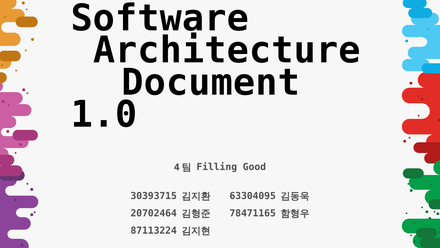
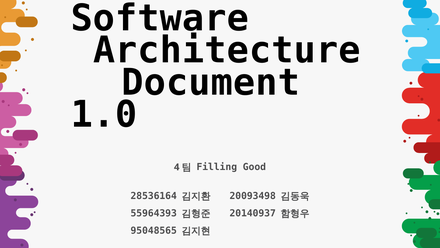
30393715: 30393715 -> 28536164
63304095: 63304095 -> 20093498
20702464: 20702464 -> 55964393
78471165: 78471165 -> 20140937
87113224: 87113224 -> 95048565
